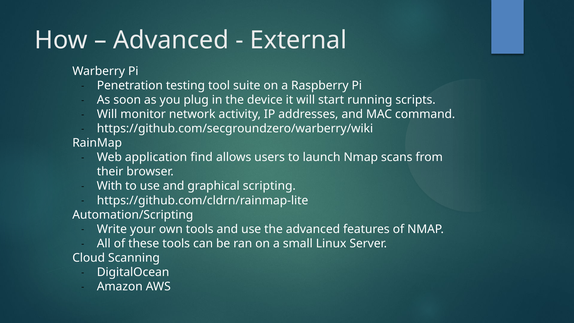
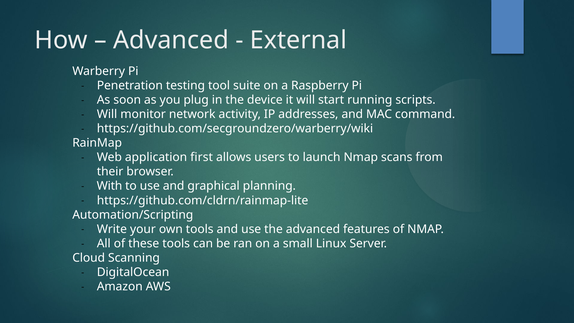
find: find -> first
scripting: scripting -> planning
